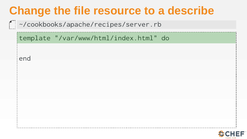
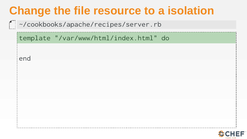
describe: describe -> isolation
